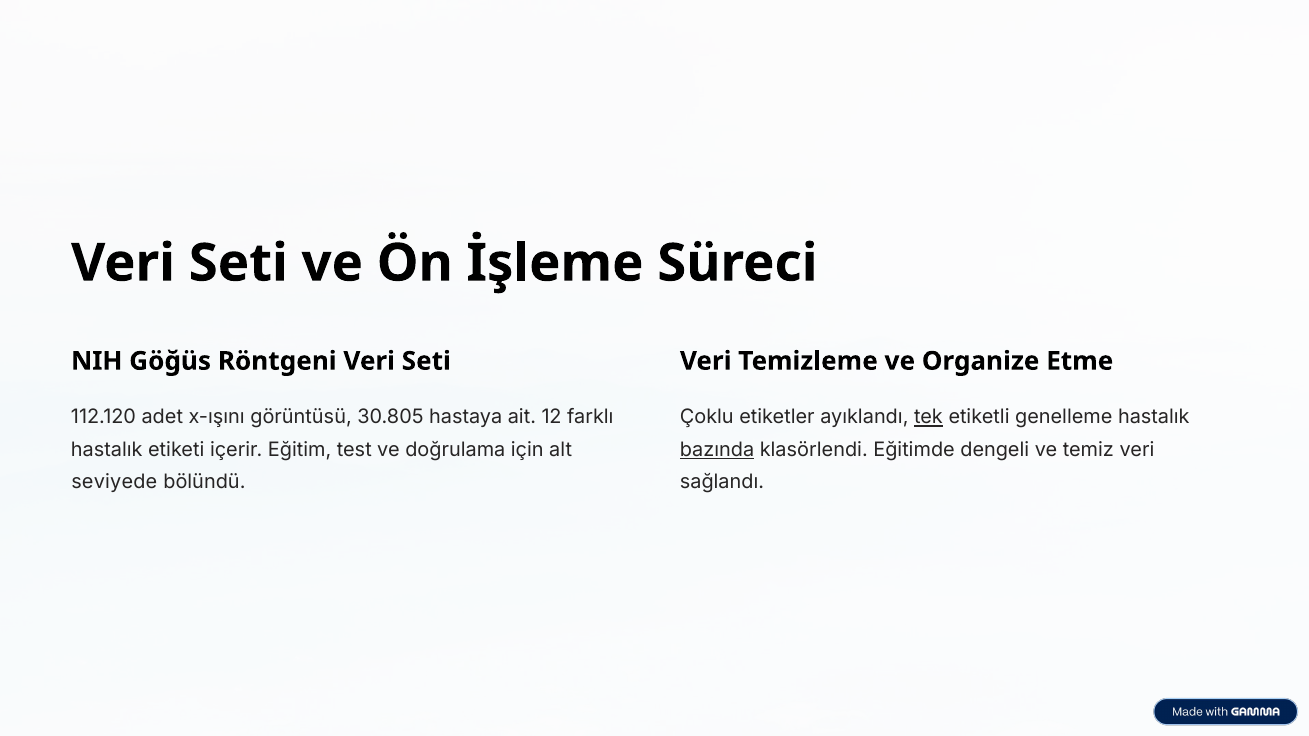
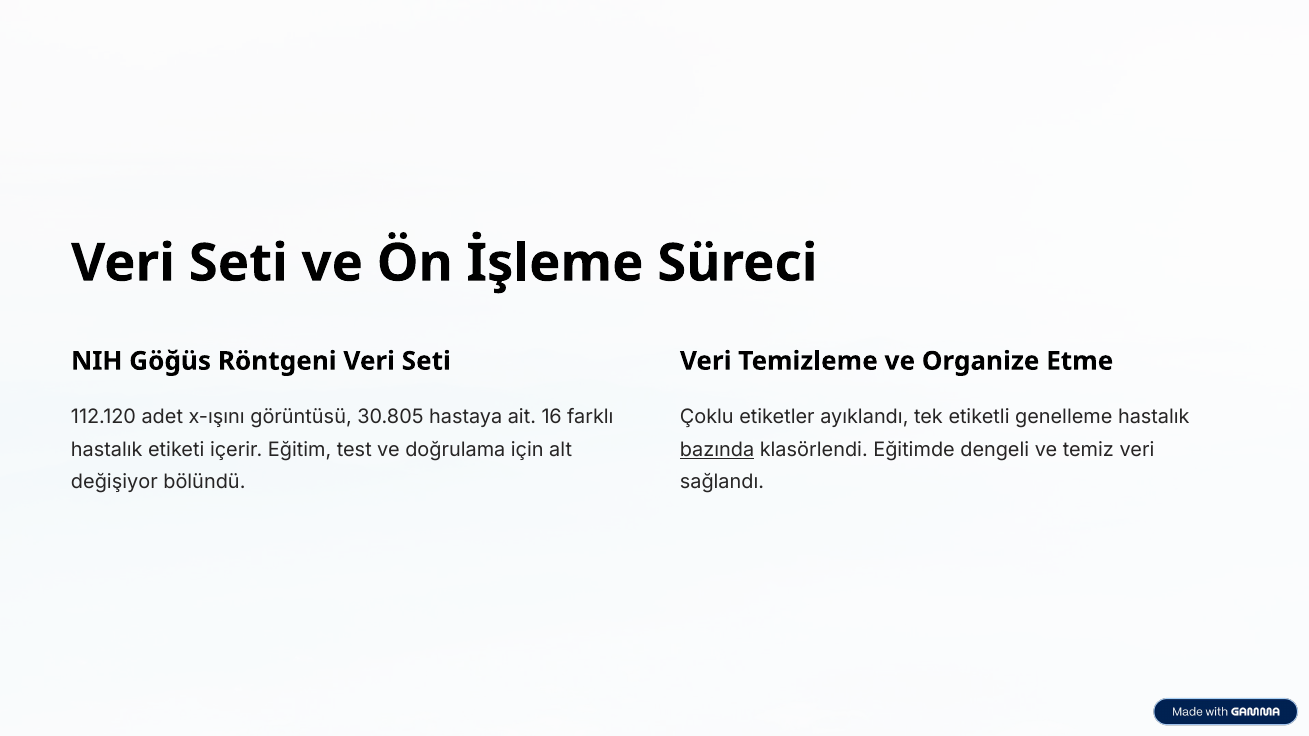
12: 12 -> 16
tek underline: present -> none
seviyede: seviyede -> değişiyor
